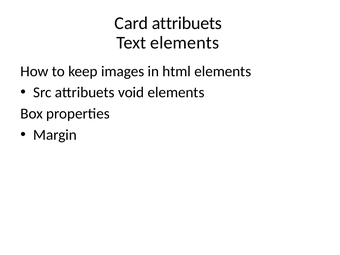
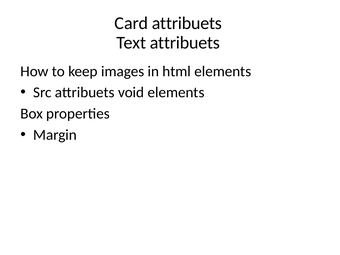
Text elements: elements -> attribuets
